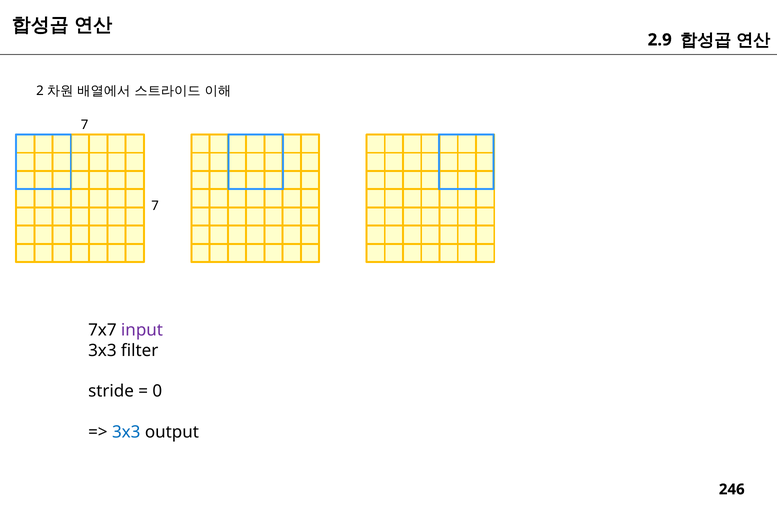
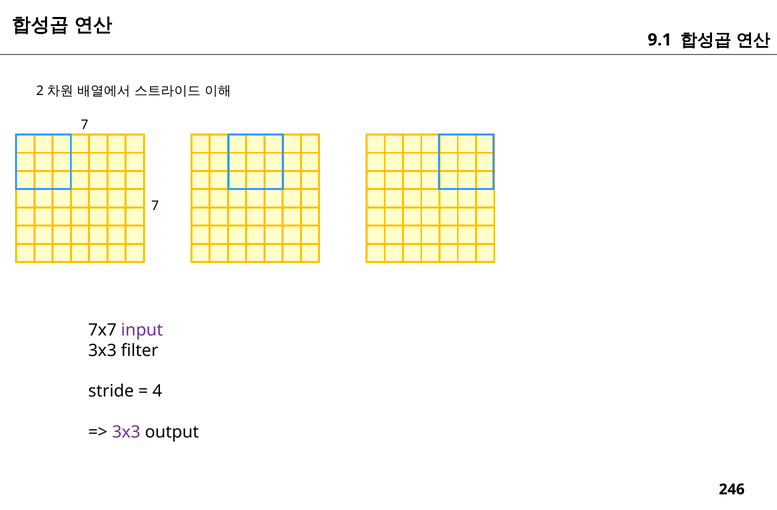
2.9: 2.9 -> 9.1
0: 0 -> 4
3x3 at (126, 432) colour: blue -> purple
